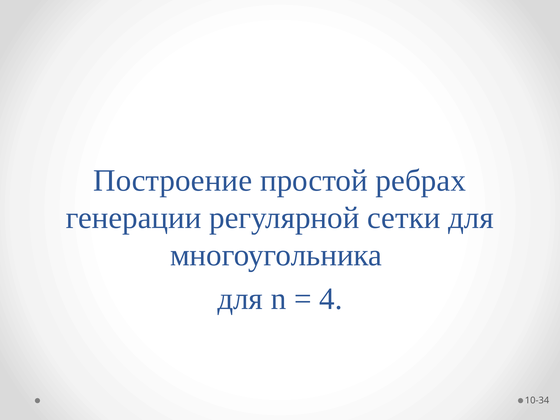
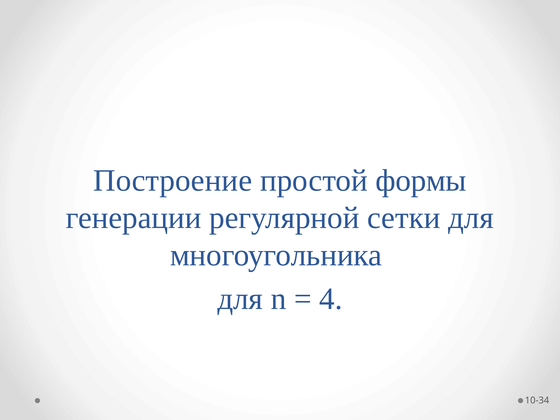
ребрах: ребрах -> формы
